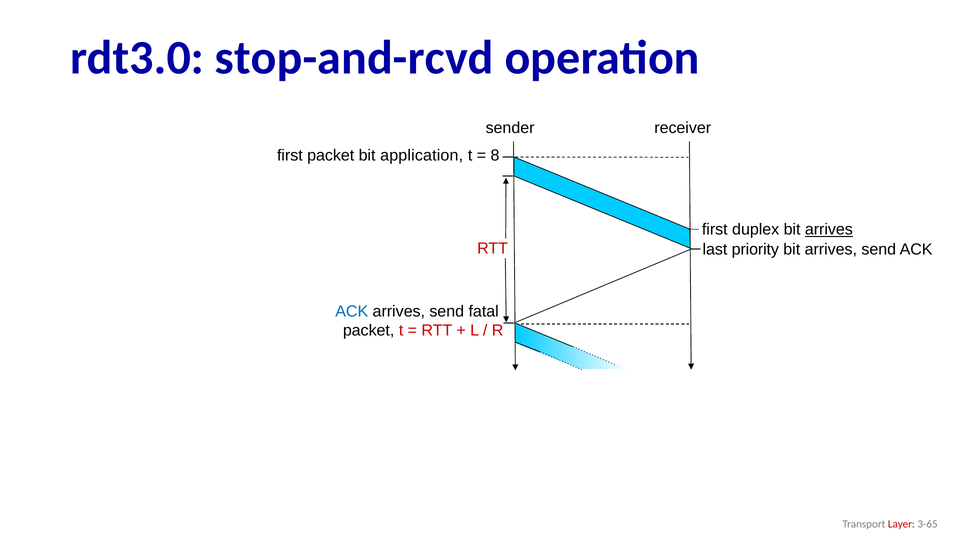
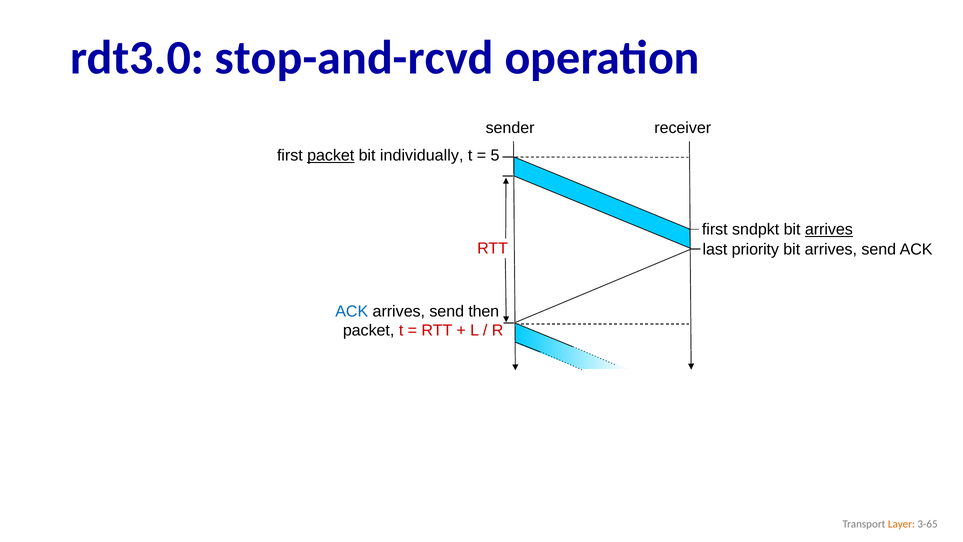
packet at (331, 156) underline: none -> present
application: application -> individually
8: 8 -> 5
duplex: duplex -> sndpkt
fatal: fatal -> then
Layer colour: red -> orange
